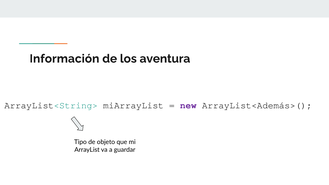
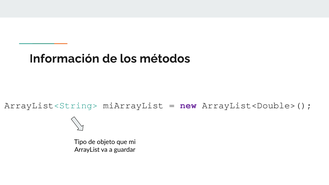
aventura: aventura -> métodos
ArrayList<Además>(: ArrayList<Además>( -> ArrayList<Double>(
